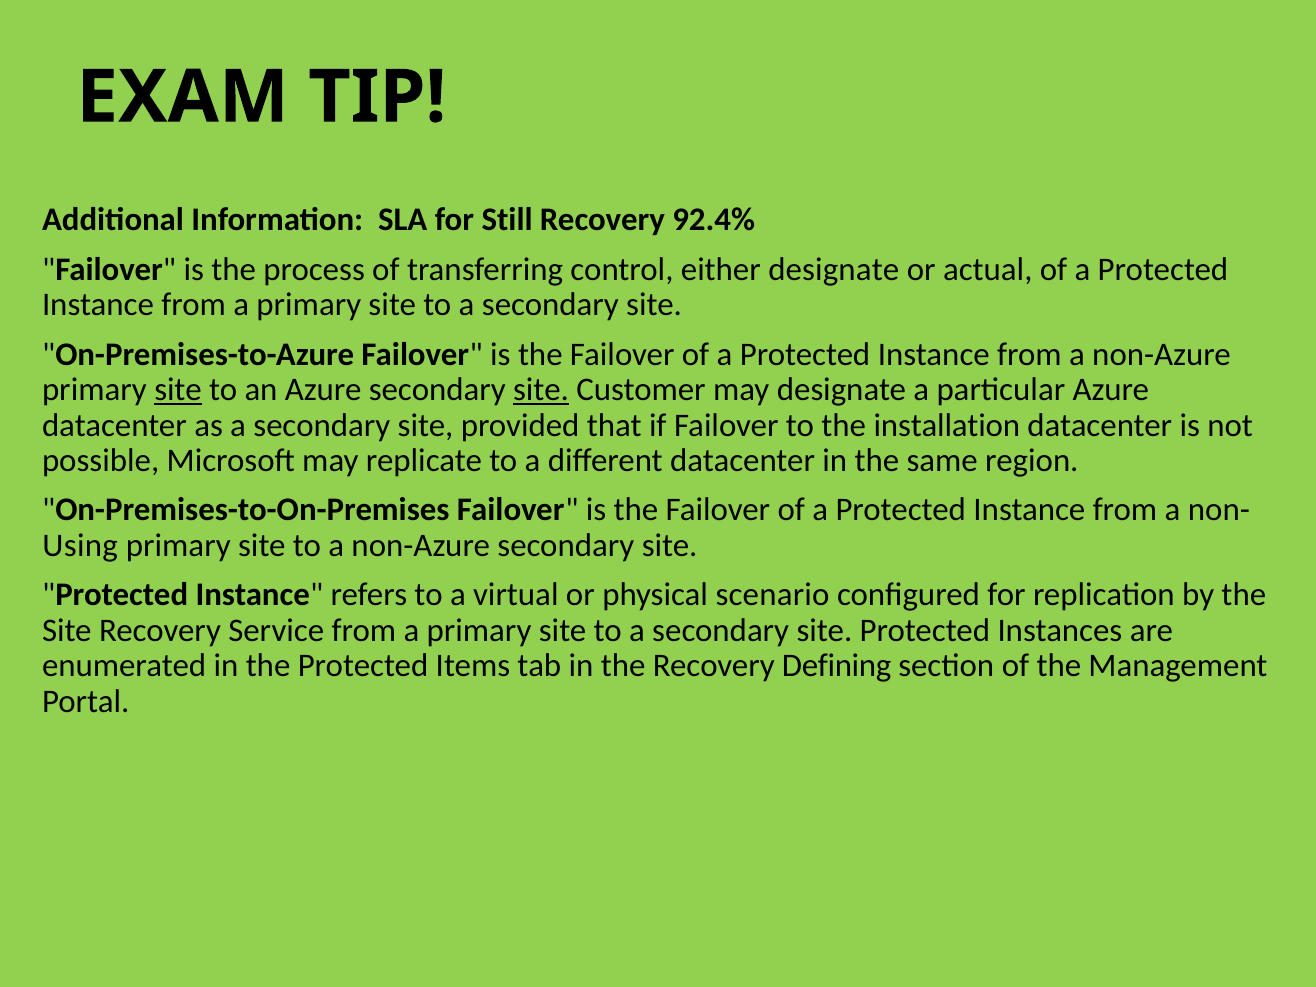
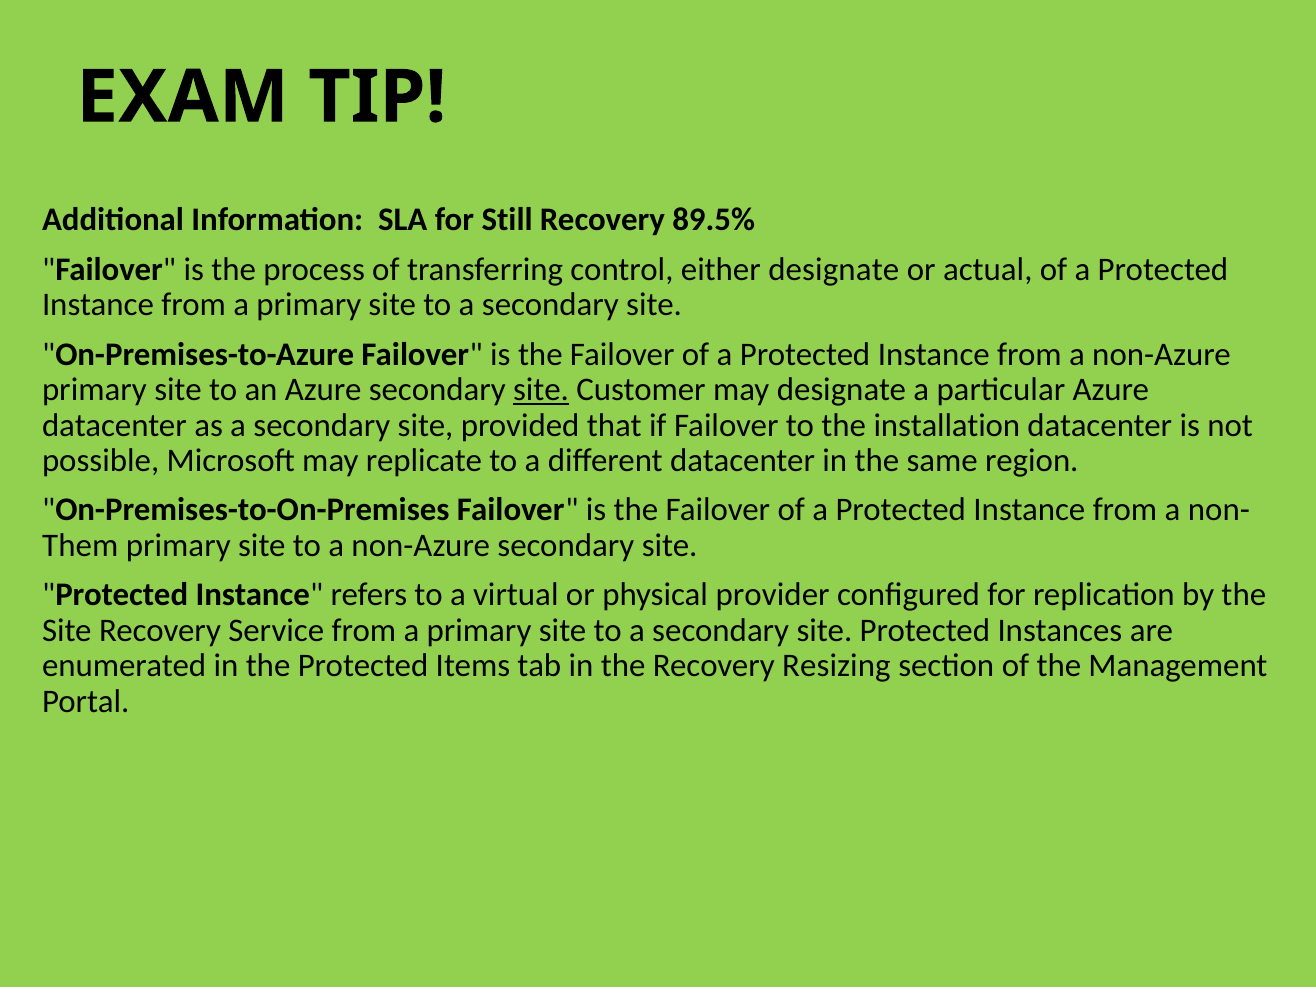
92.4%: 92.4% -> 89.5%
site at (178, 390) underline: present -> none
Using: Using -> Them
scenario: scenario -> provider
Defining: Defining -> Resizing
